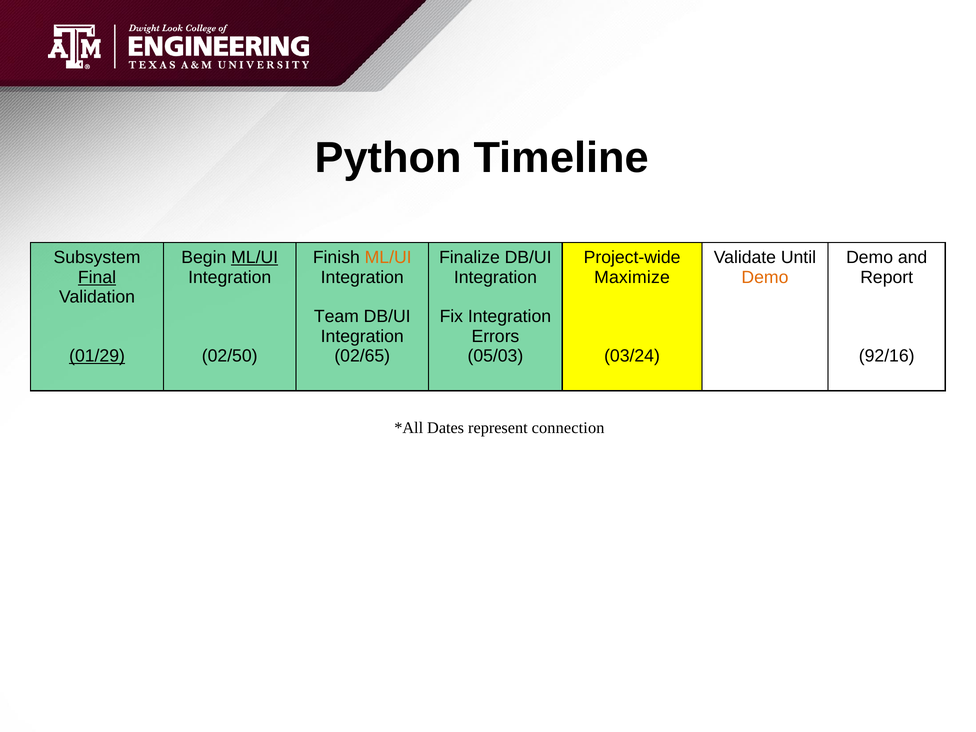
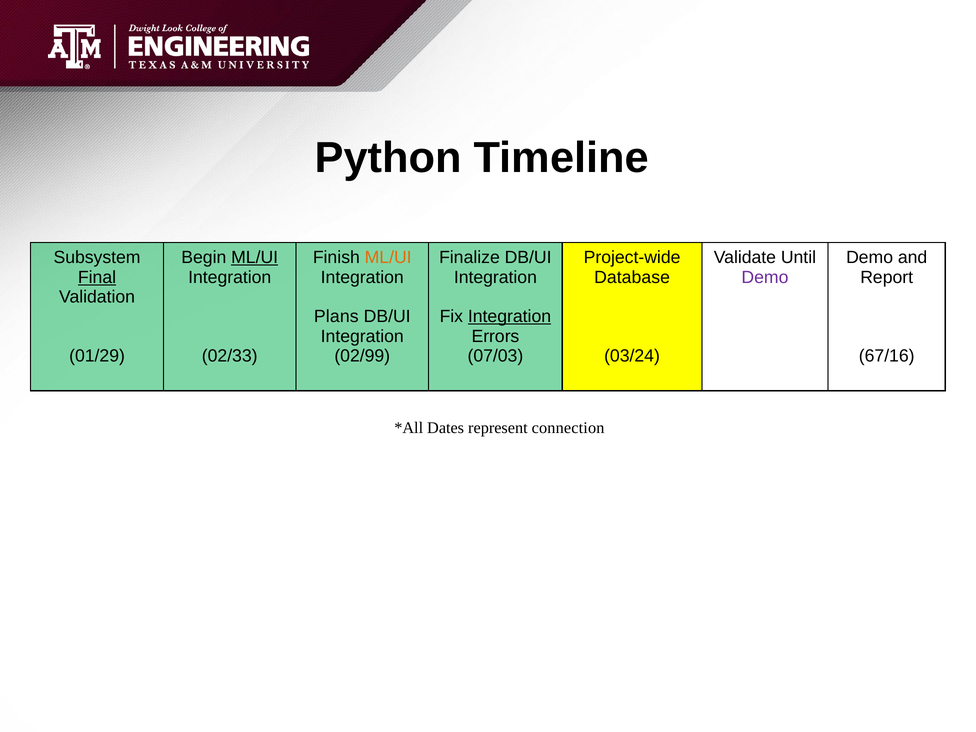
Maximize: Maximize -> Database
Demo at (765, 277) colour: orange -> purple
Team: Team -> Plans
Integration at (510, 317) underline: none -> present
01/29 underline: present -> none
02/50: 02/50 -> 02/33
02/65: 02/65 -> 02/99
05/03: 05/03 -> 07/03
92/16: 92/16 -> 67/16
